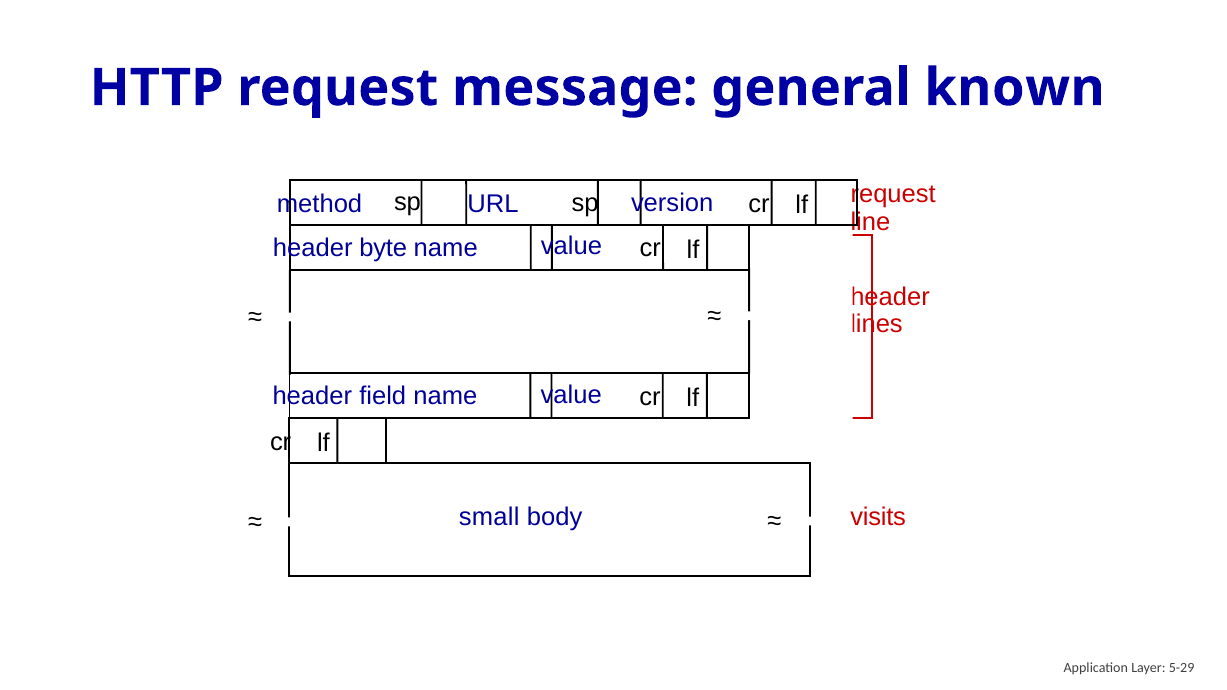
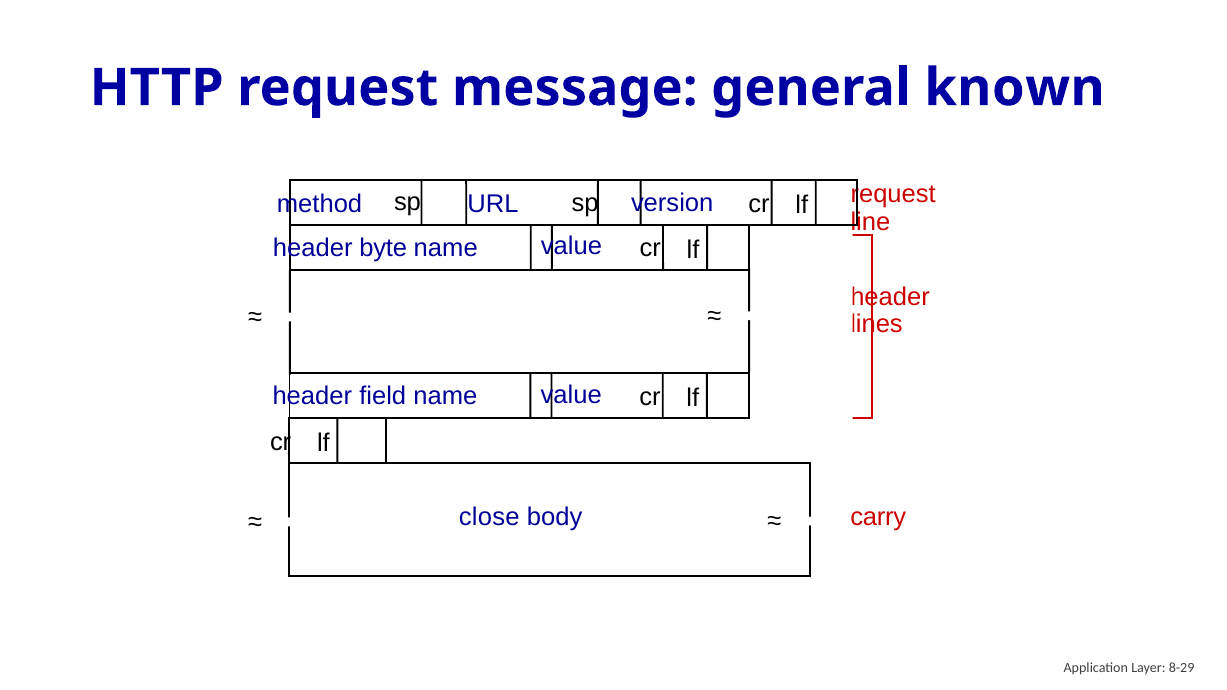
visits: visits -> carry
small: small -> close
5-29: 5-29 -> 8-29
